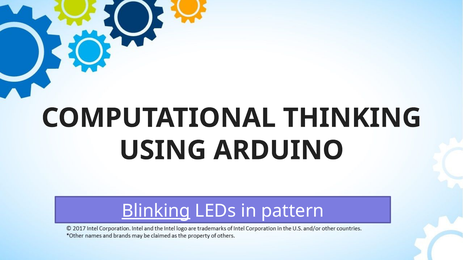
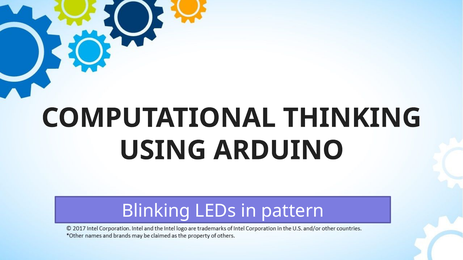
Blinking underline: present -> none
